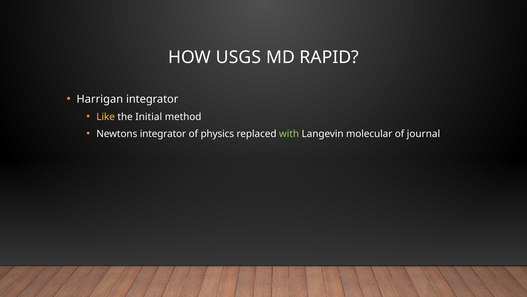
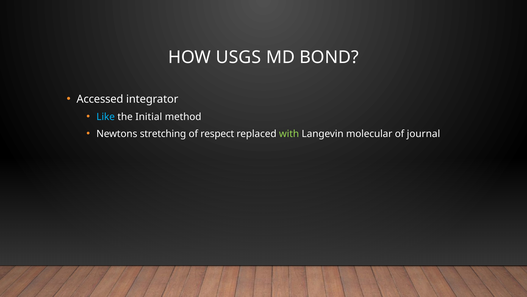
RAPID: RAPID -> BOND
Harrigan: Harrigan -> Accessed
Like colour: yellow -> light blue
Newtons integrator: integrator -> stretching
physics: physics -> respect
